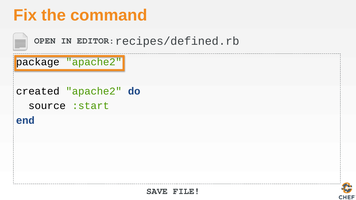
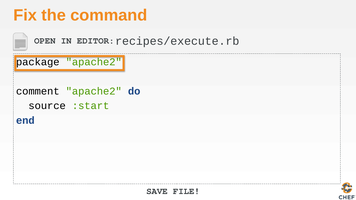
recipes/defined.rb: recipes/defined.rb -> recipes/execute.rb
created: created -> comment
